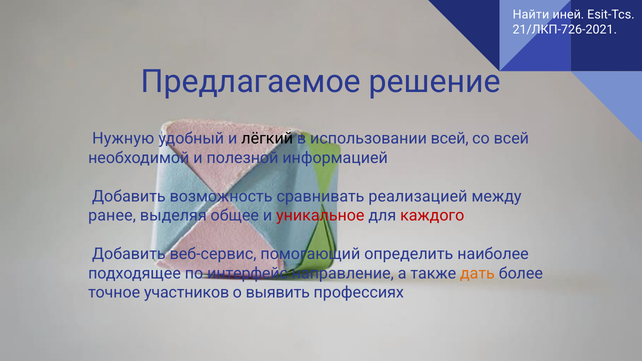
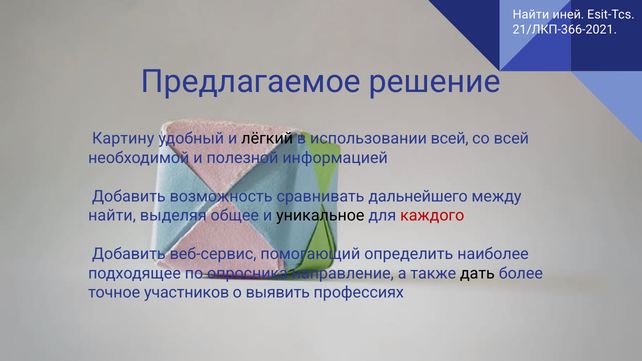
21/ЛКП-726-2021: 21/ЛКП-726-2021 -> 21/ЛКП-366-2021
Нужную: Нужную -> Картину
реализацией: реализацией -> дальнейшего
ранее at (112, 216): ранее -> найти
уникальное colour: red -> black
интерфейс: интерфейс -> опросника
дать colour: orange -> black
